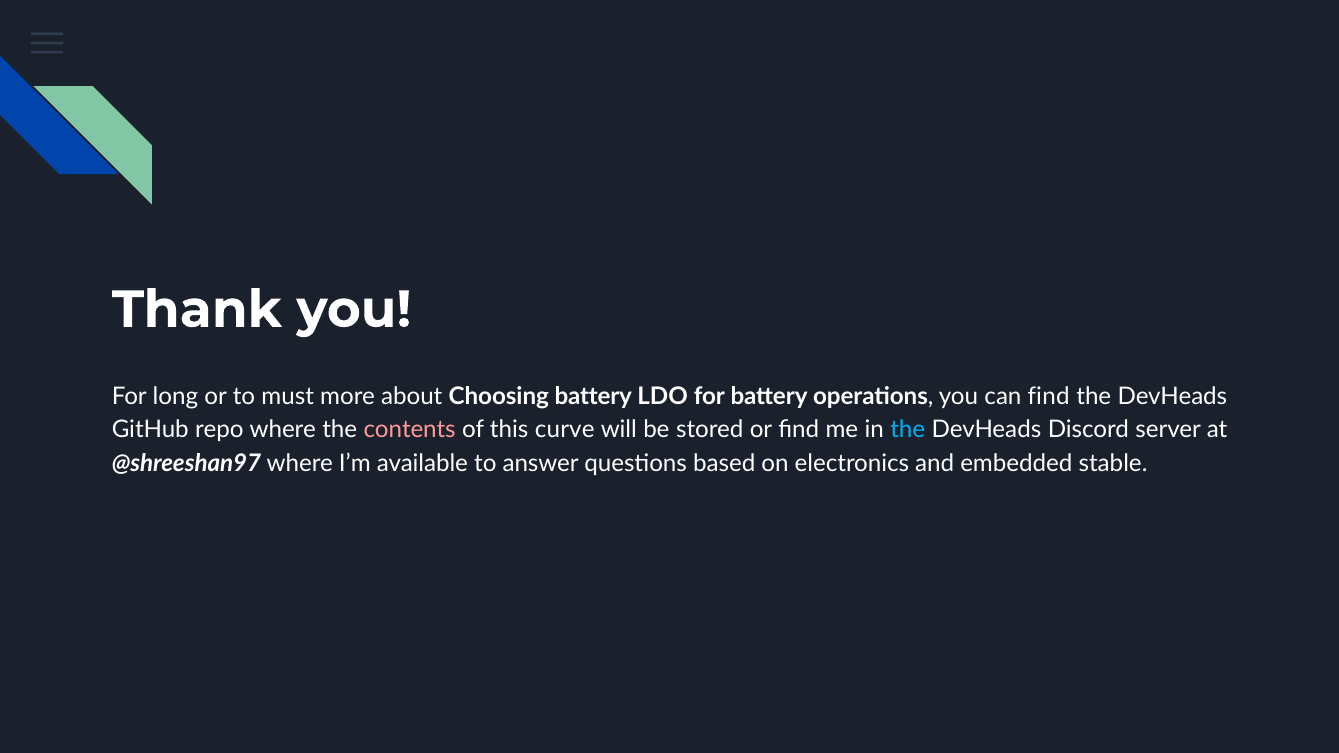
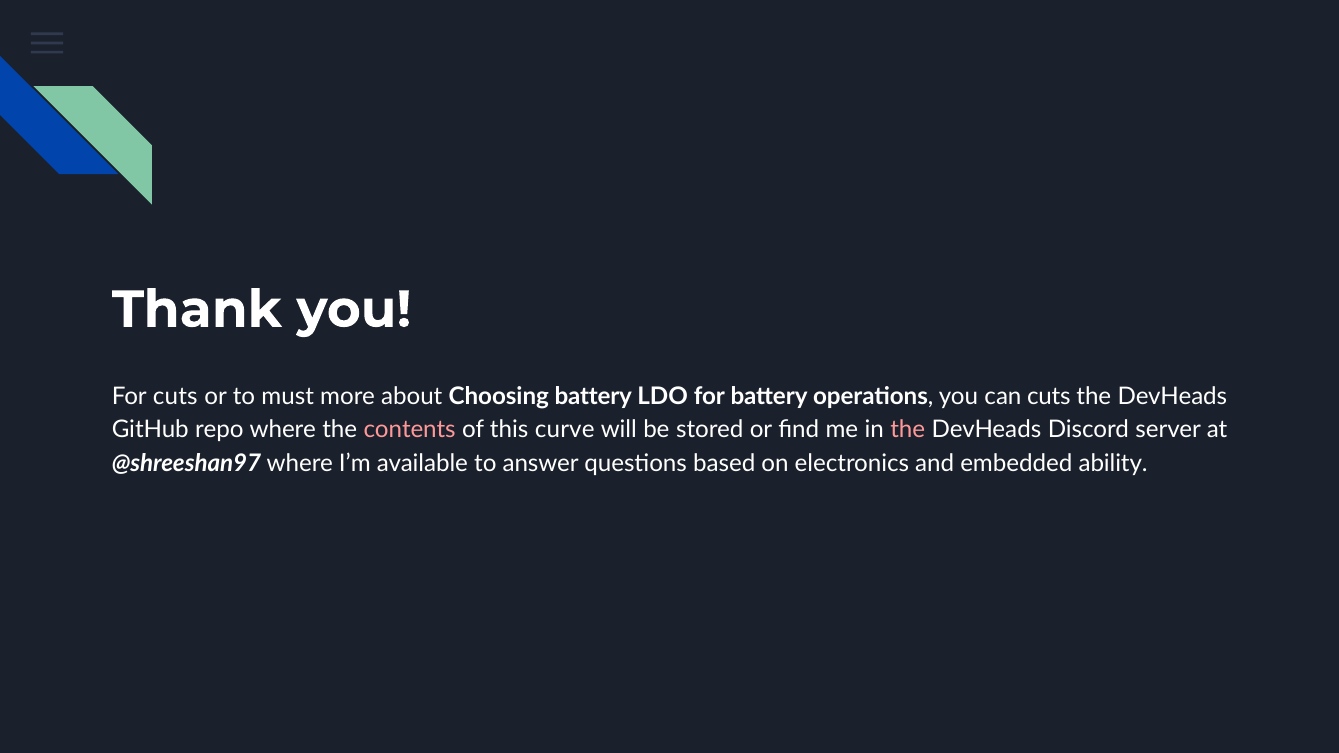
For long: long -> cuts
can find: find -> cuts
the at (908, 430) colour: light blue -> pink
stable: stable -> ability
